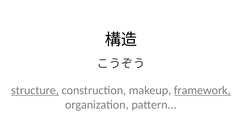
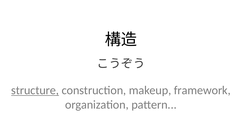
framework underline: present -> none
